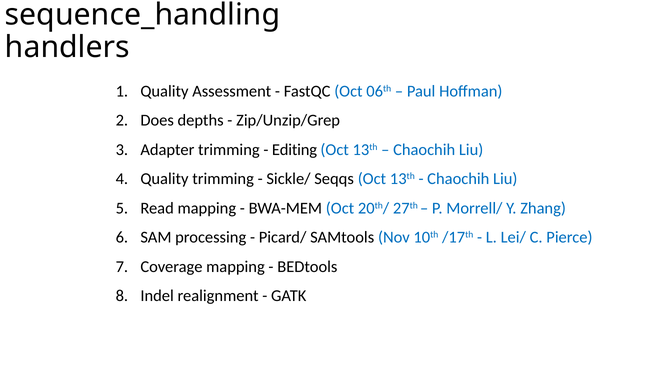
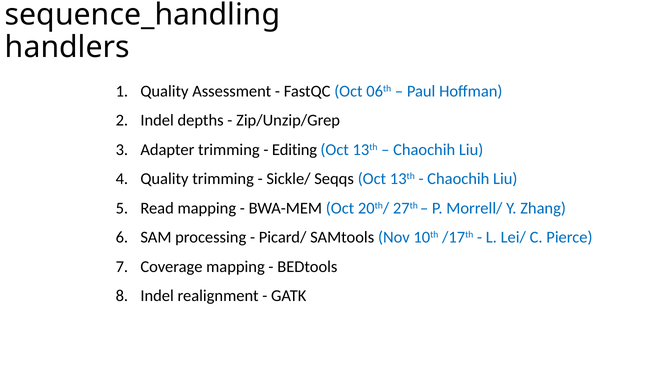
Does at (157, 120): Does -> Indel
